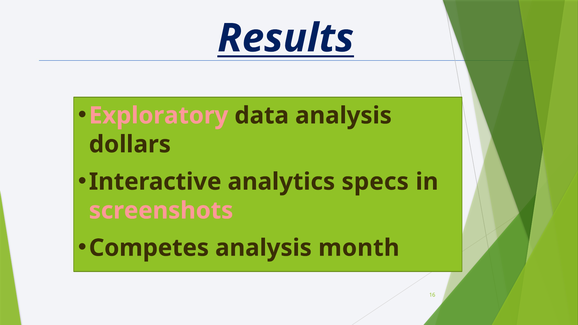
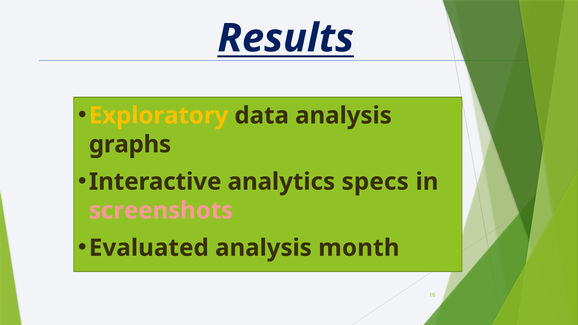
Exploratory colour: pink -> yellow
dollars: dollars -> graphs
Competes: Competes -> Evaluated
